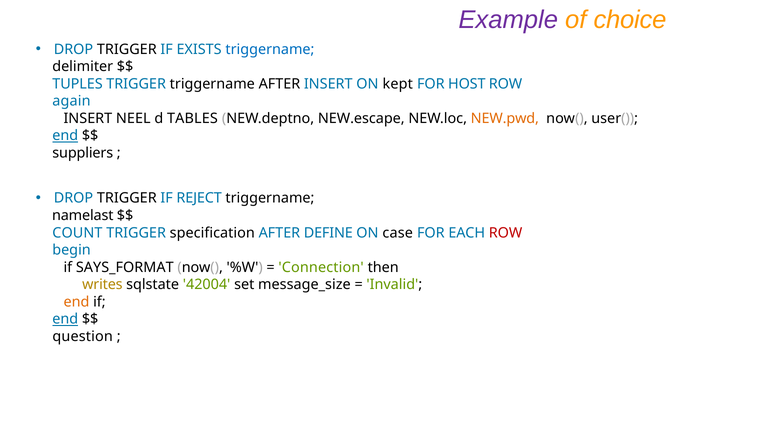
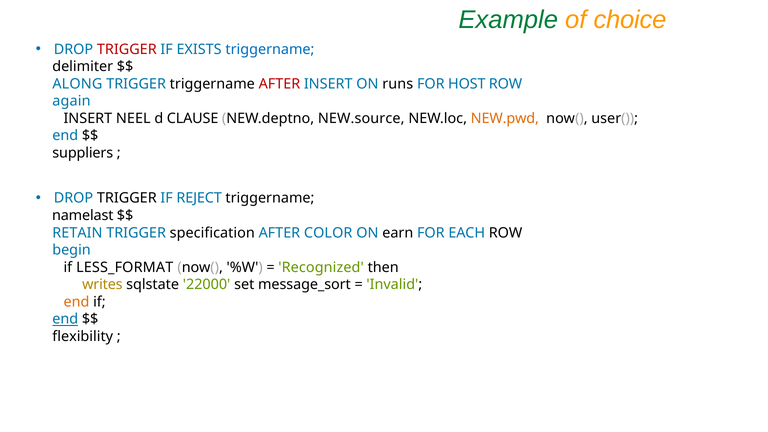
Example colour: purple -> green
TRIGGER at (127, 49) colour: black -> red
TUPLES: TUPLES -> ALONG
AFTER at (279, 84) colour: black -> red
kept: kept -> runs
TABLES: TABLES -> CLAUSE
NEW.escape: NEW.escape -> NEW.source
end at (65, 136) underline: present -> none
COUNT: COUNT -> RETAIN
DEFINE: DEFINE -> COLOR
case: case -> earn
ROW at (506, 233) colour: red -> black
SAYS_FORMAT: SAYS_FORMAT -> LESS_FORMAT
Connection: Connection -> Recognized
42004: 42004 -> 22000
message_size: message_size -> message_sort
question: question -> flexibility
